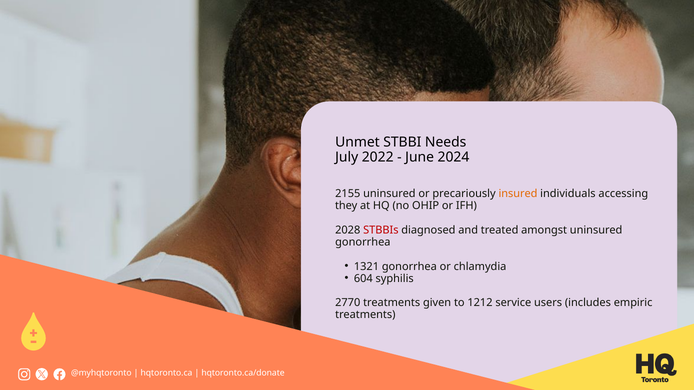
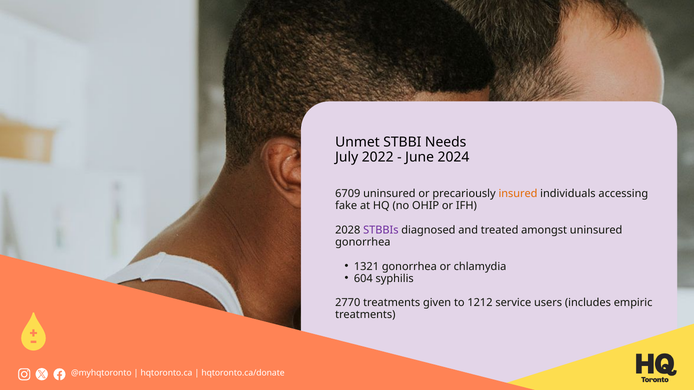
2155: 2155 -> 6709
they: they -> fake
STBBIs colour: red -> purple
